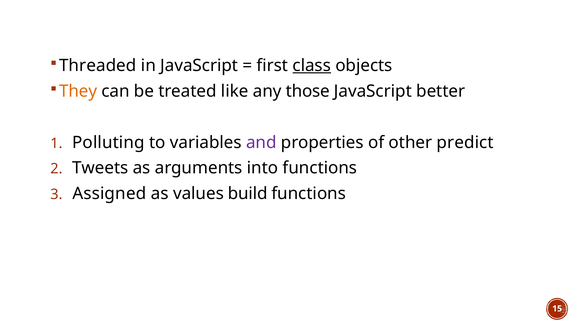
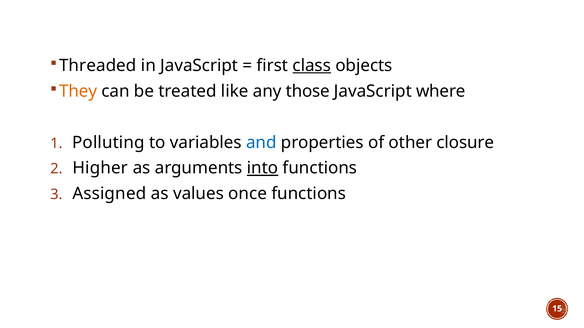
better: better -> where
and colour: purple -> blue
predict: predict -> closure
Tweets: Tweets -> Higher
into underline: none -> present
build: build -> once
